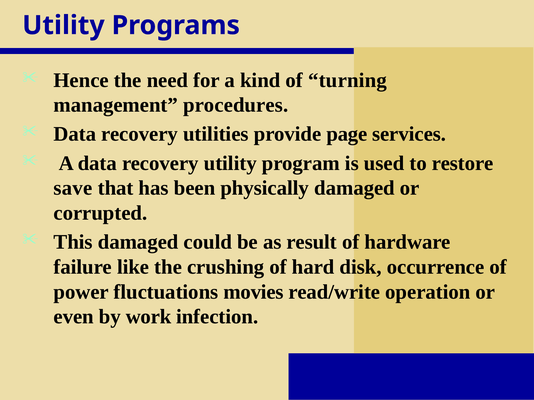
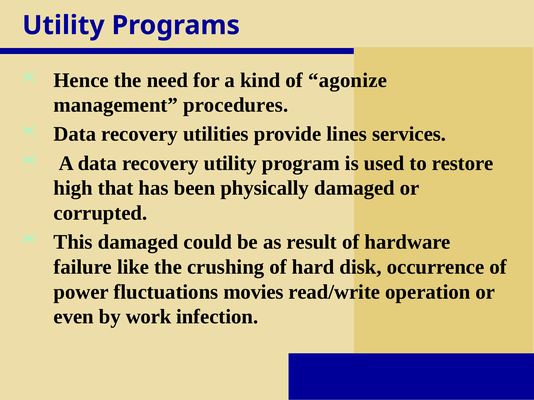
turning: turning -> agonize
page: page -> lines
save: save -> high
